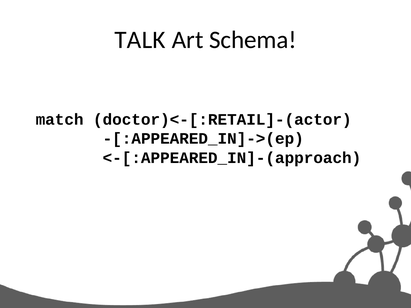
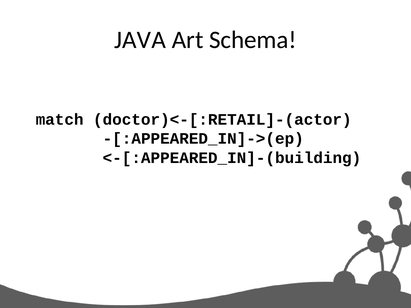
TALK: TALK -> JAVA
<-[:APPEARED_IN]-(approach: <-[:APPEARED_IN]-(approach -> <-[:APPEARED_IN]-(building
